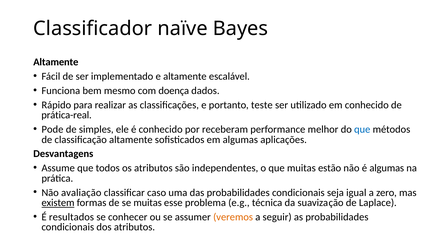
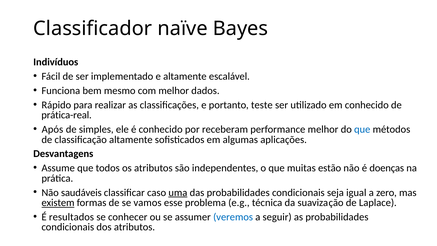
Altamente at (56, 62): Altamente -> Indivíduos
com doença: doença -> melhor
Pode: Pode -> Após
é algumas: algumas -> doenças
avaliação: avaliação -> saudáveis
uma underline: none -> present
se muitas: muitas -> vamos
veremos colour: orange -> blue
